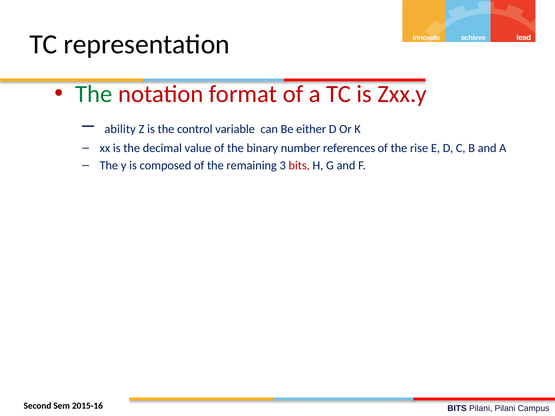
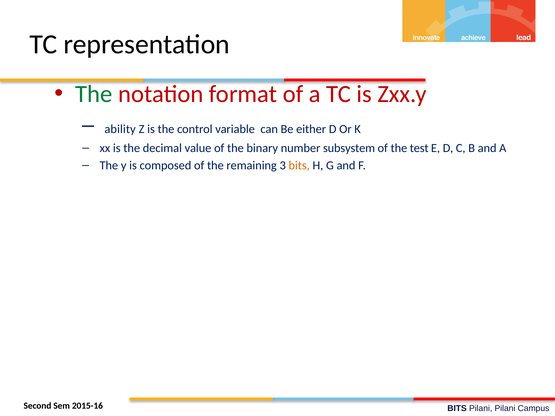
references: references -> subsystem
rise: rise -> test
bits at (299, 165) colour: red -> orange
